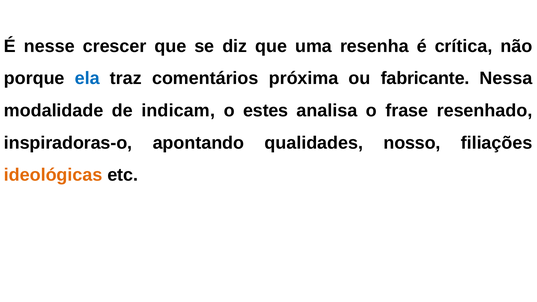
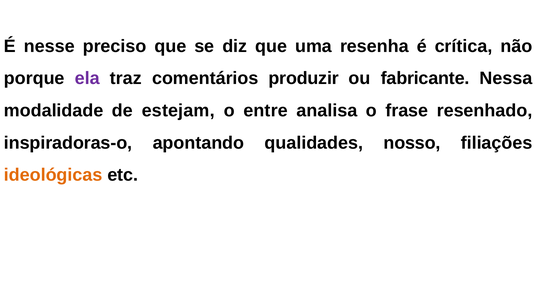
crescer: crescer -> preciso
ela colour: blue -> purple
próxima: próxima -> produzir
indicam: indicam -> estejam
estes: estes -> entre
